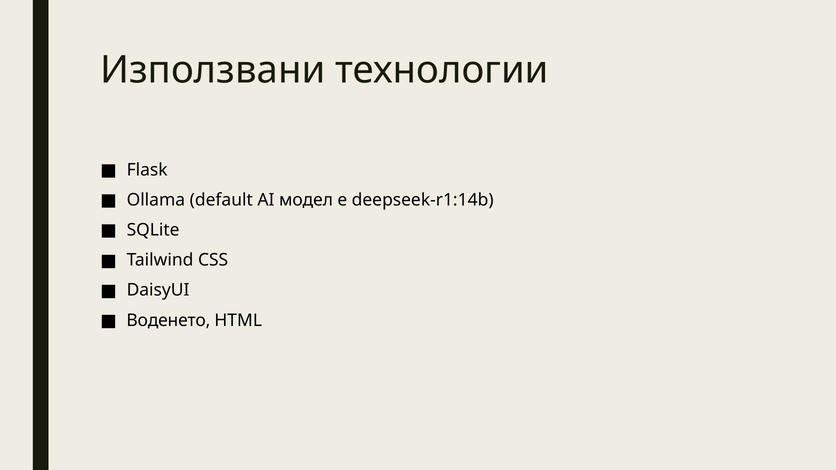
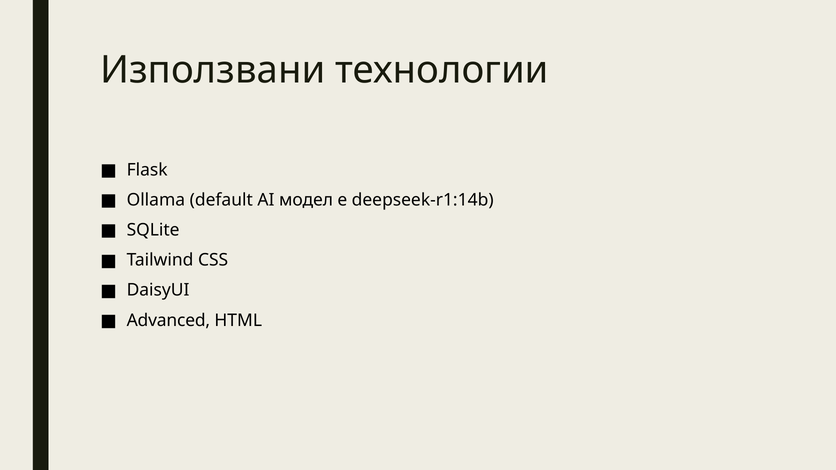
Воденето: Воденето -> Advanced
